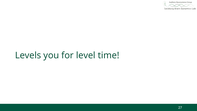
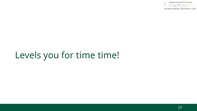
for level: level -> time
